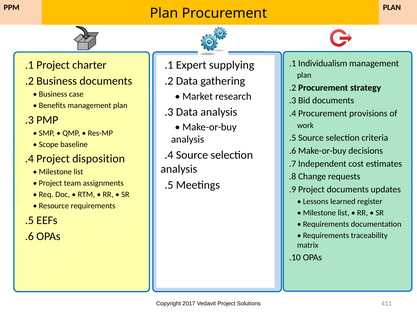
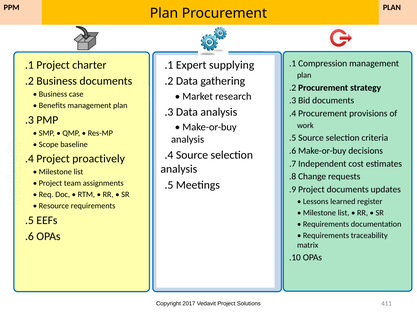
Individualism: Individualism -> Compression
disposition: disposition -> proactively
